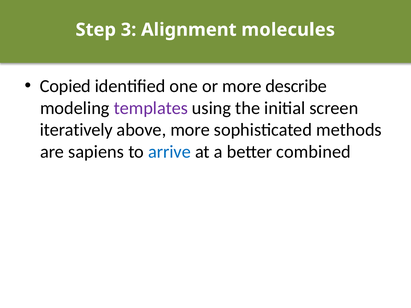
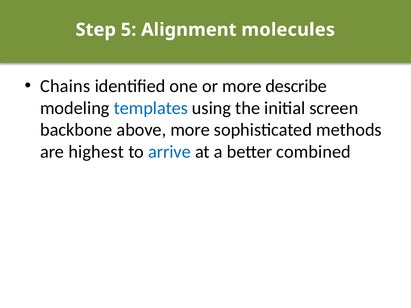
3: 3 -> 5
Copied: Copied -> Chains
templates colour: purple -> blue
iteratively: iteratively -> backbone
sapiens: sapiens -> highest
